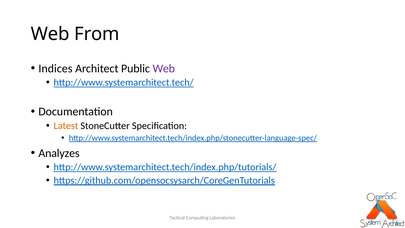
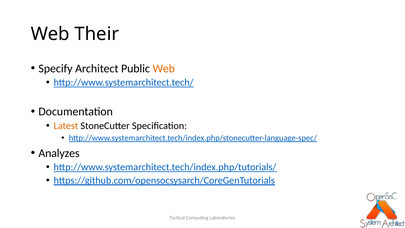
From: From -> Their
Indices: Indices -> Specify
Web at (164, 68) colour: purple -> orange
